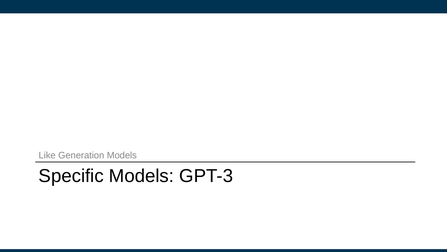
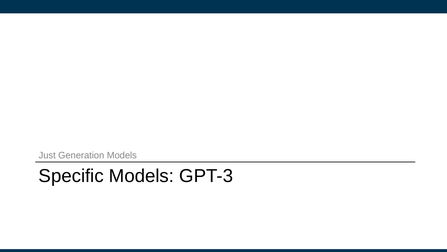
Like: Like -> Just
